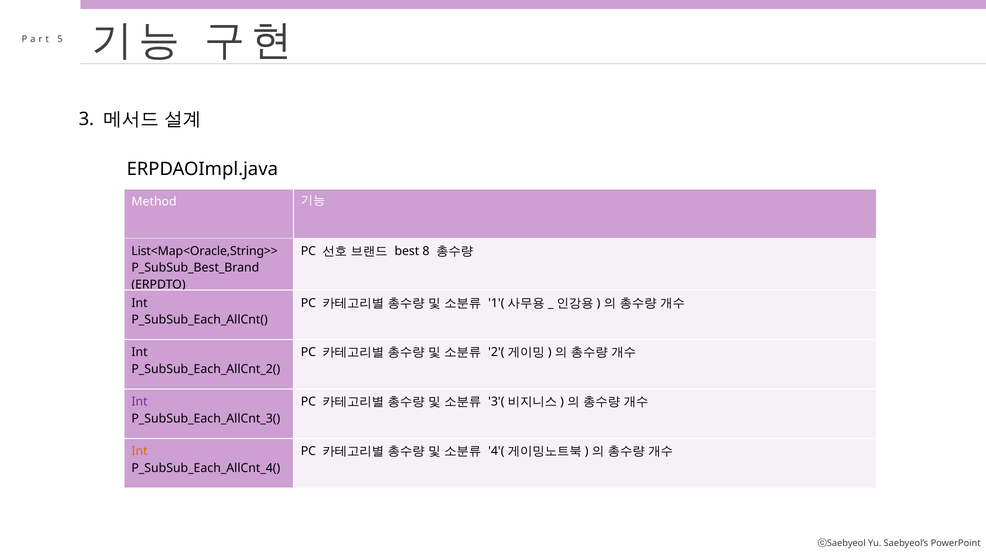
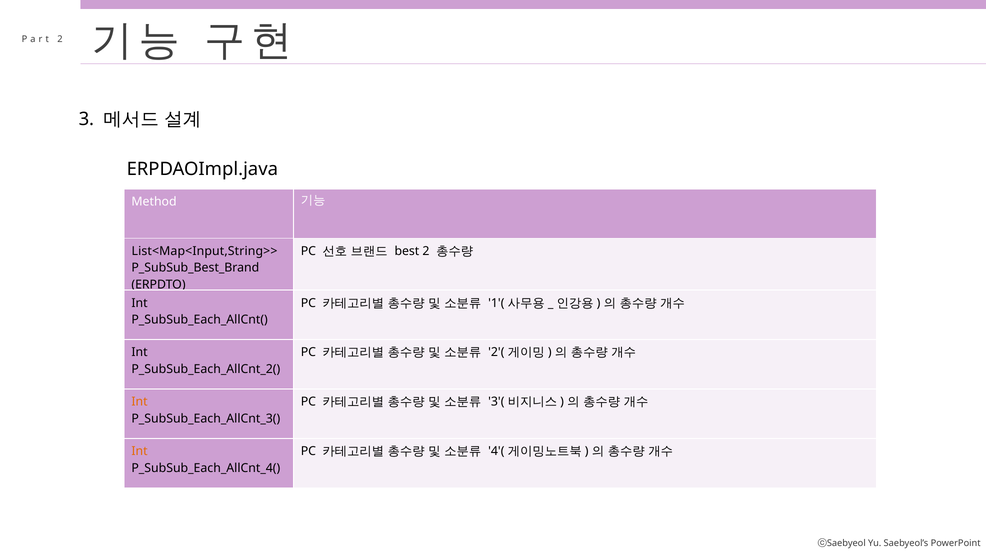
5 at (60, 39): 5 -> 2
List<Map<Oracle,String>>: List<Map<Oracle,String>> -> List<Map<Input,String>>
best 8: 8 -> 2
Int at (140, 402) colour: purple -> orange
